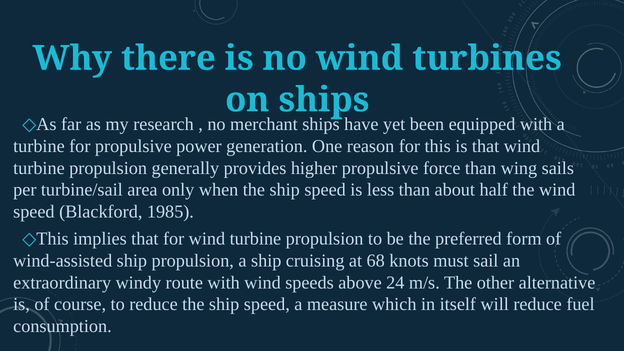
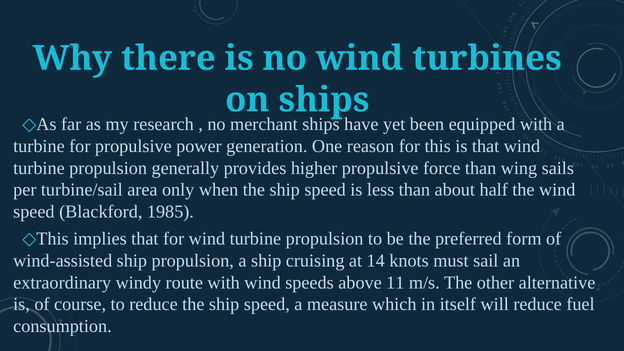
68: 68 -> 14
24: 24 -> 11
